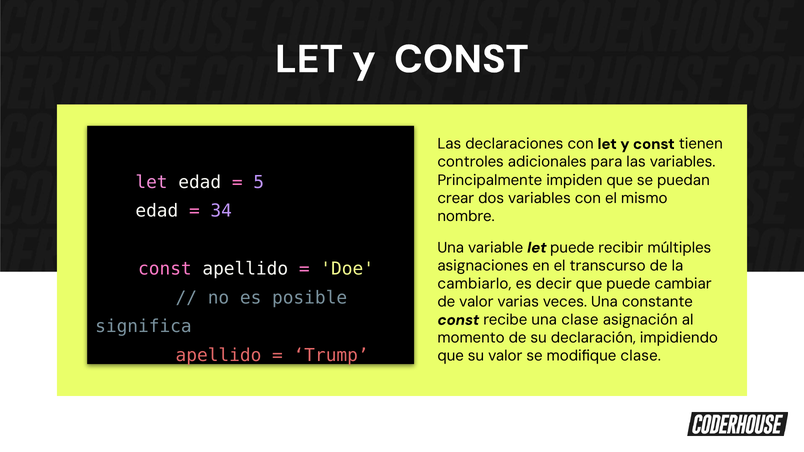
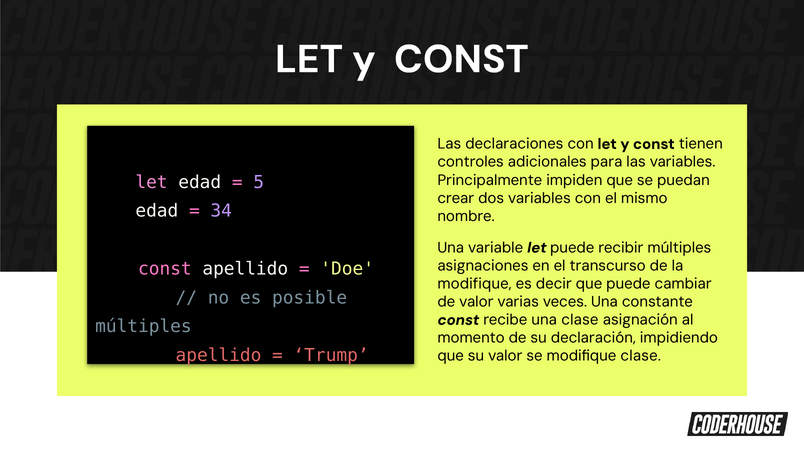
cambiarlo at (474, 284): cambiarlo -> modifique
significa at (143, 327): significa -> múltiples
